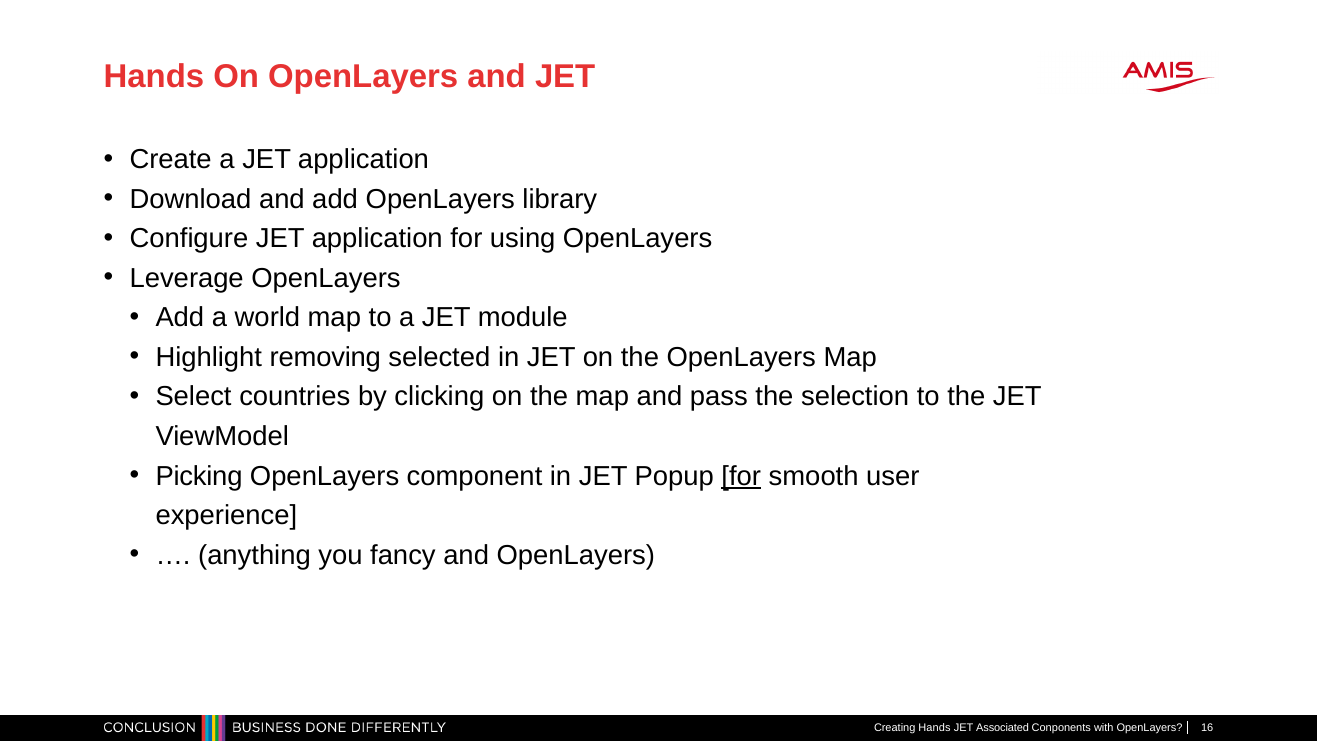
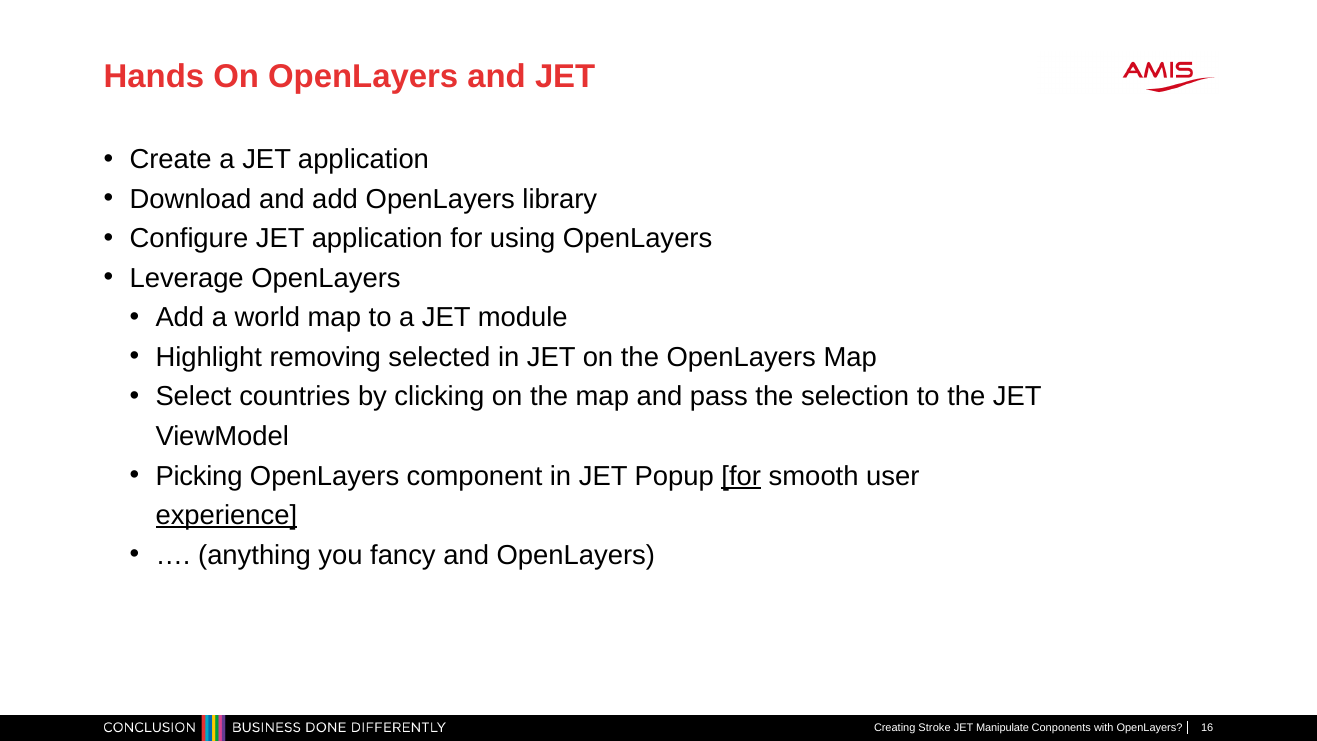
experience underline: none -> present
Creating Hands: Hands -> Stroke
Associated: Associated -> Manipulate
